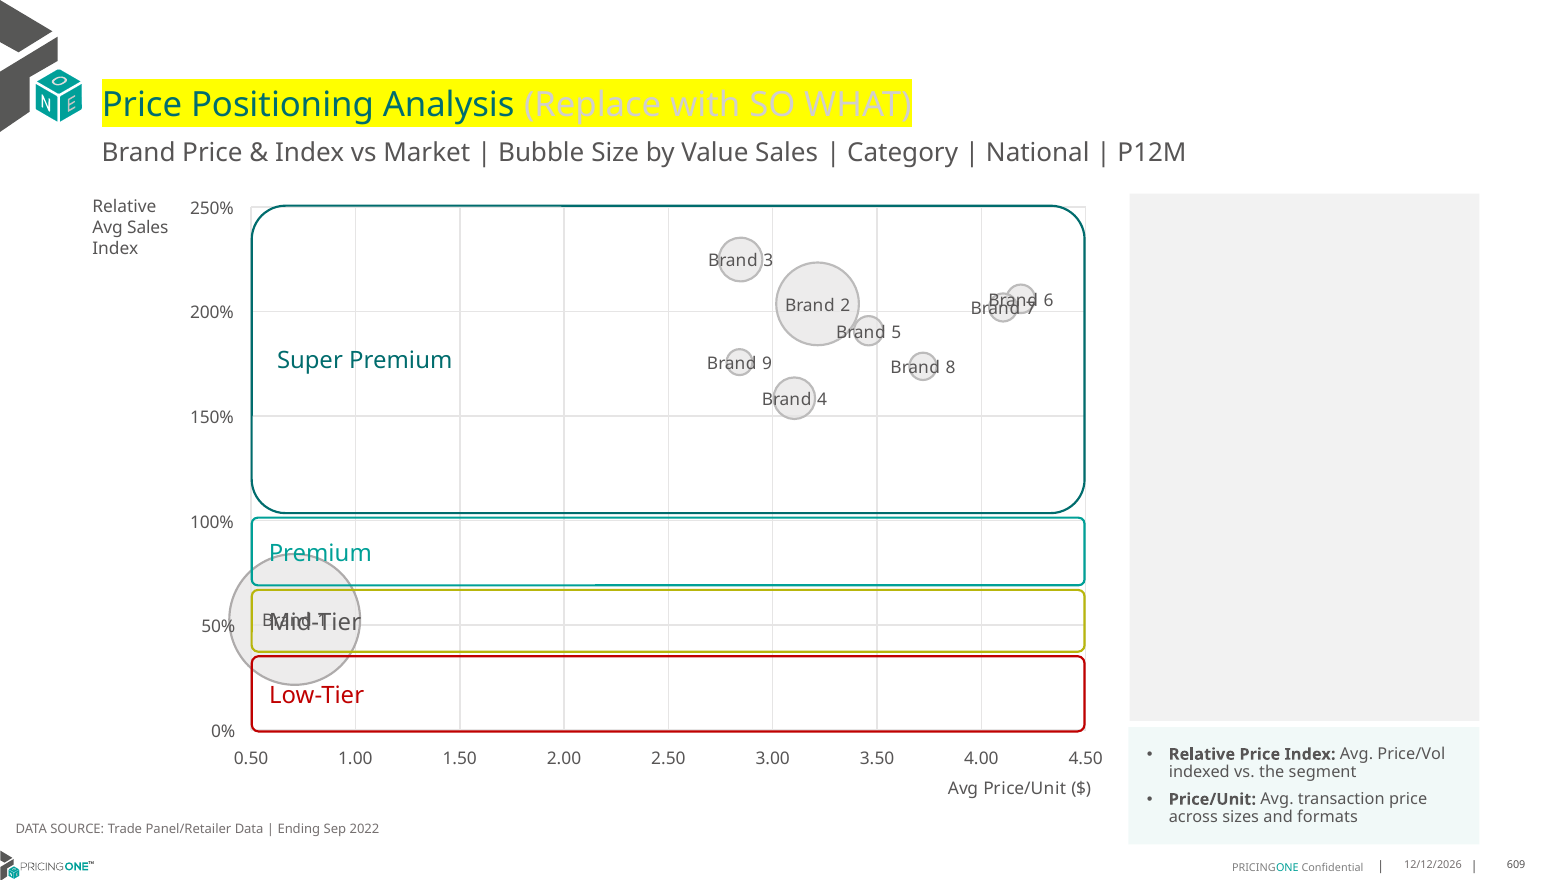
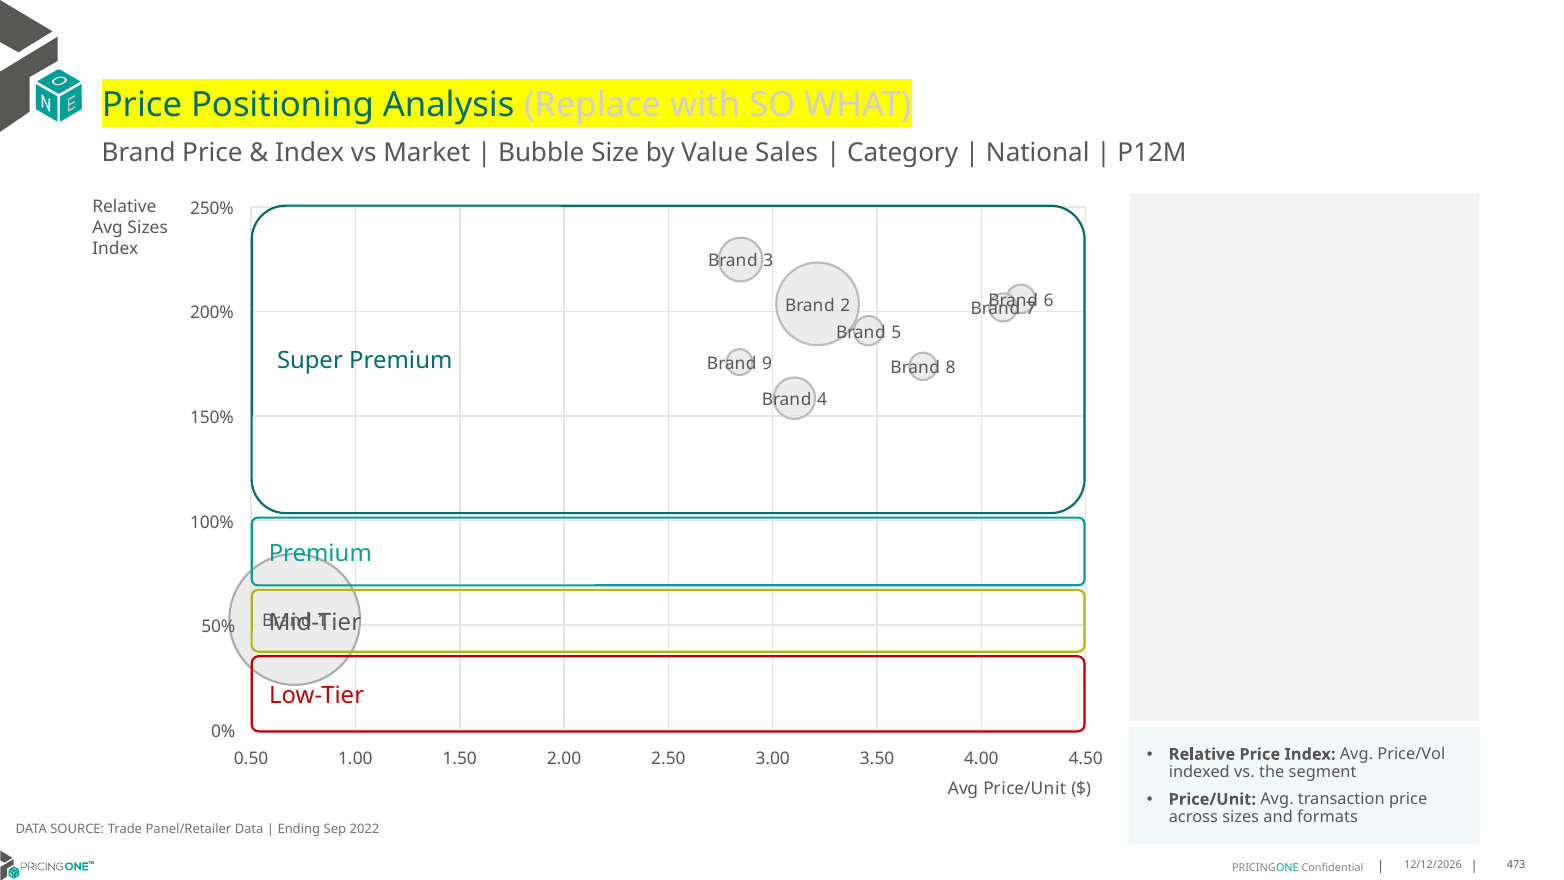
Avg Sales: Sales -> Sizes
609: 609 -> 473
